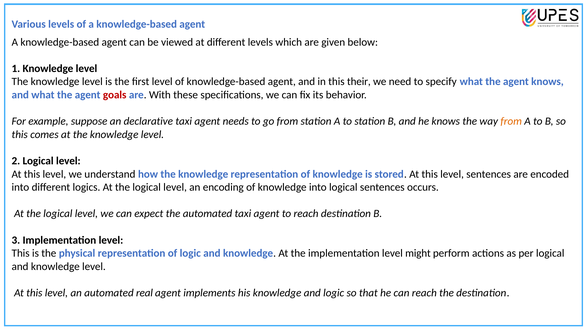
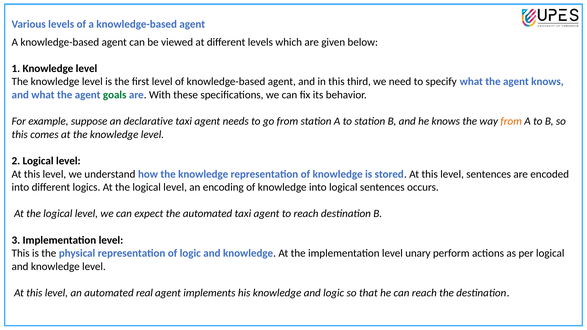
their: their -> third
goals colour: red -> green
might: might -> unary
